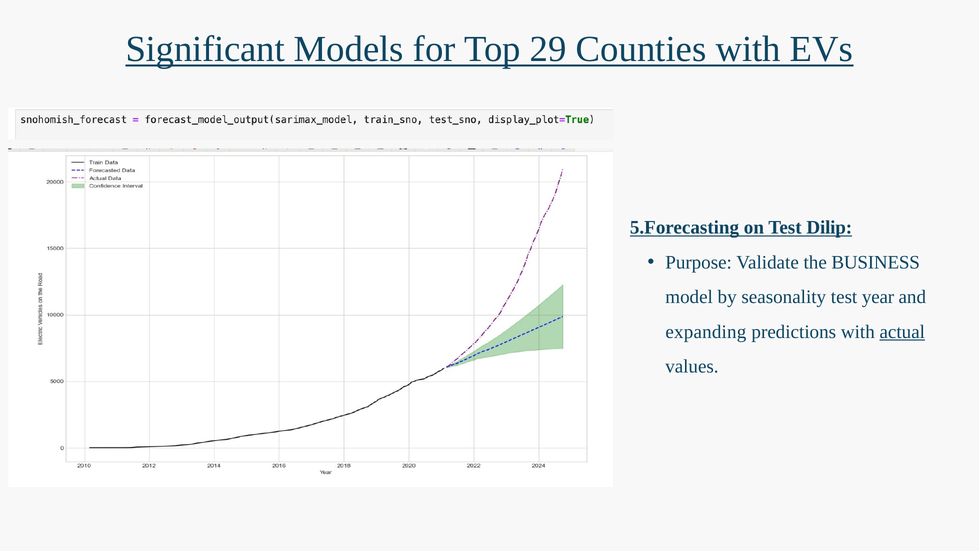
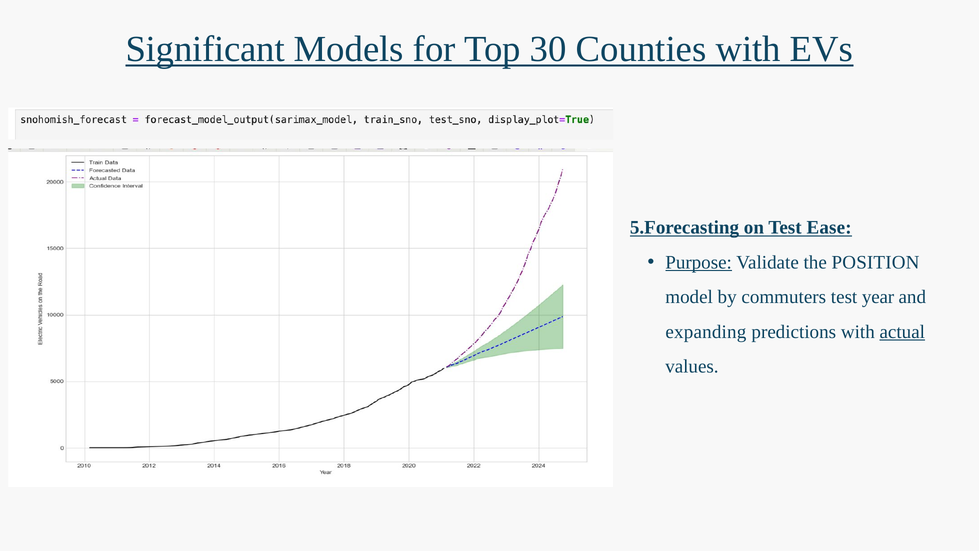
29: 29 -> 30
Dilip: Dilip -> Ease
Purpose underline: none -> present
BUSINESS: BUSINESS -> POSITION
seasonality: seasonality -> commuters
